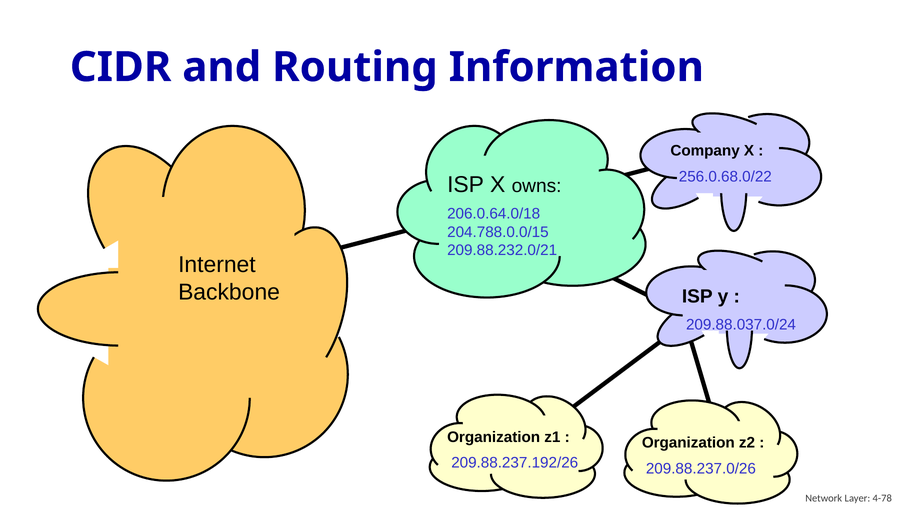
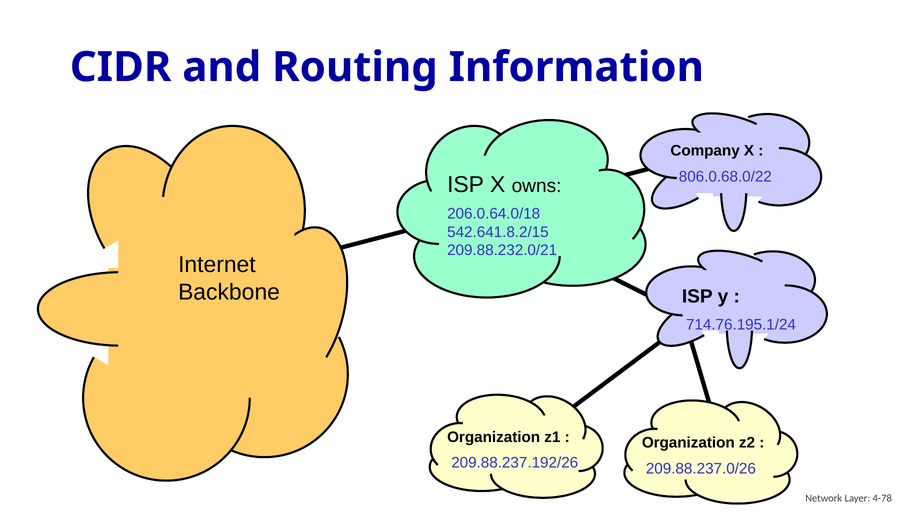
256.0.68.0/22: 256.0.68.0/22 -> 806.0.68.0/22
204.788.0.0/15: 204.788.0.0/15 -> 542.641.8.2/15
209.88.037.0/24: 209.88.037.0/24 -> 714.76.195.1/24
